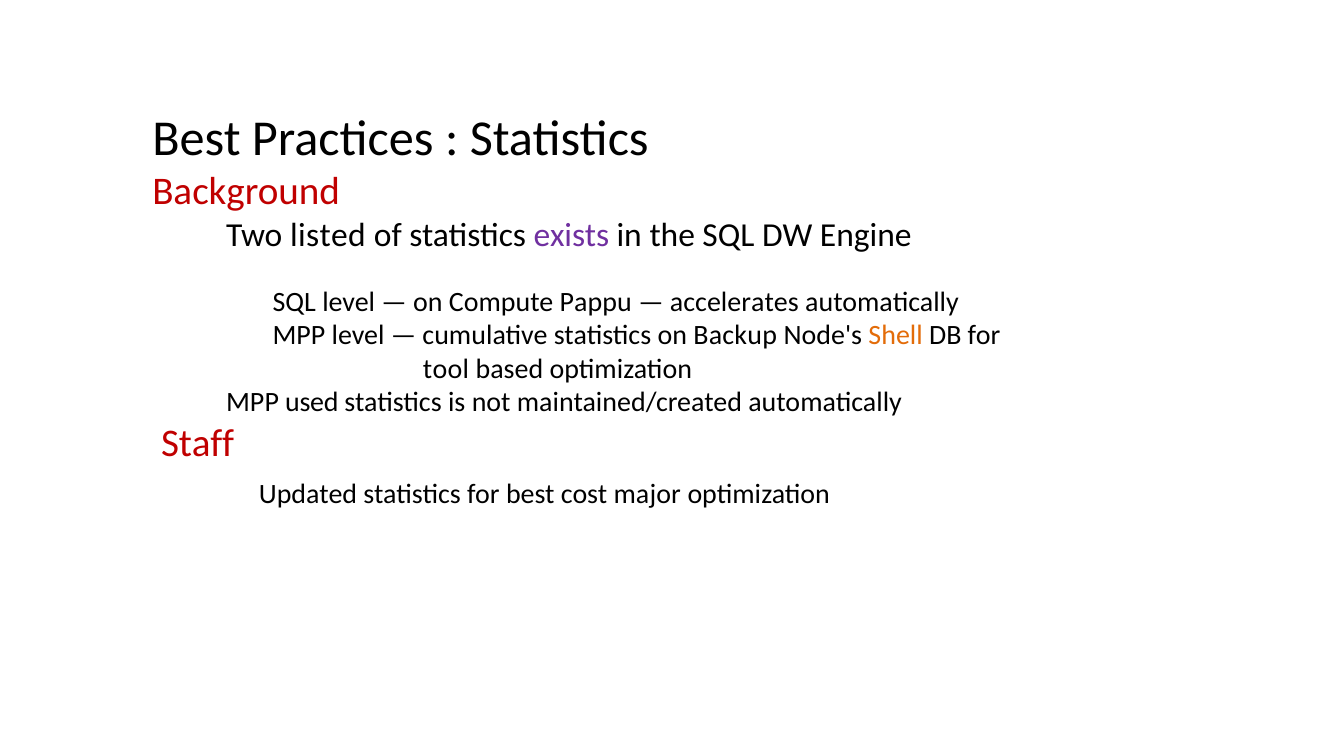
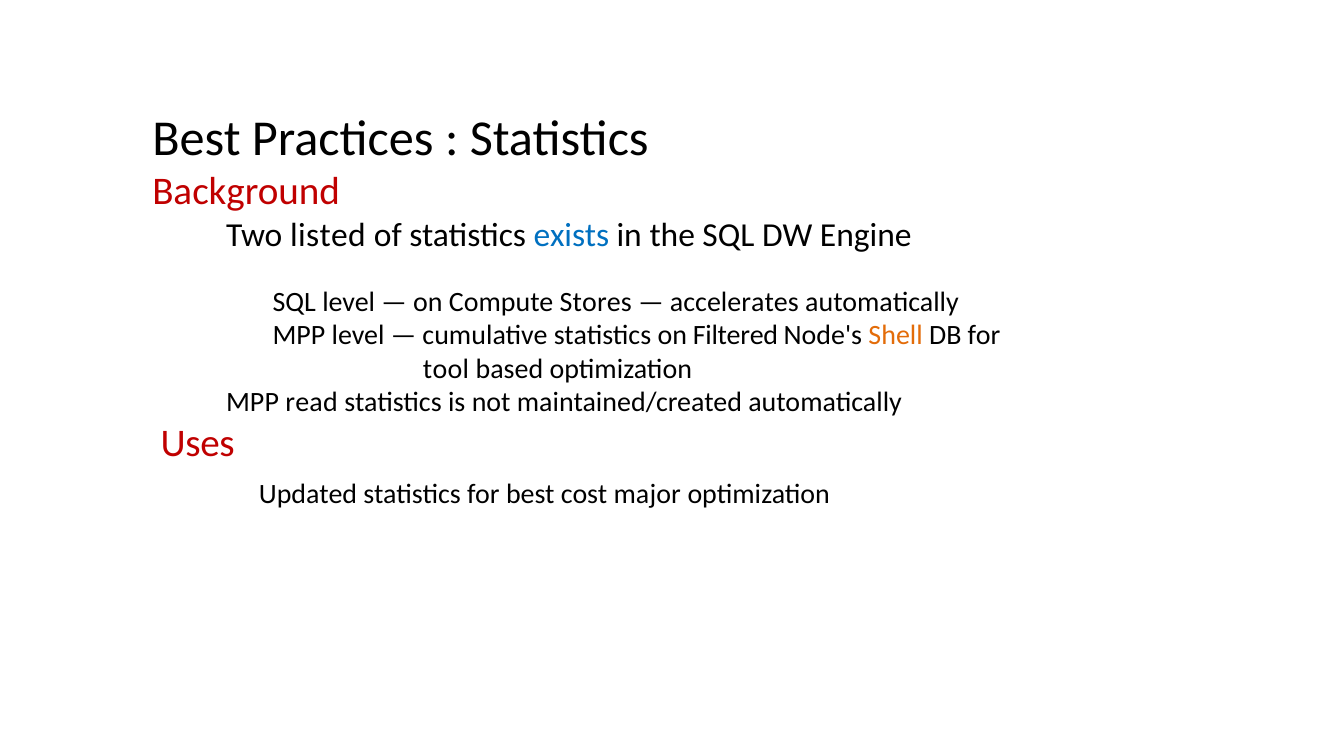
exists colour: purple -> blue
Pappu: Pappu -> Stores
Backup: Backup -> Filtered
used: used -> read
Staff: Staff -> Uses
